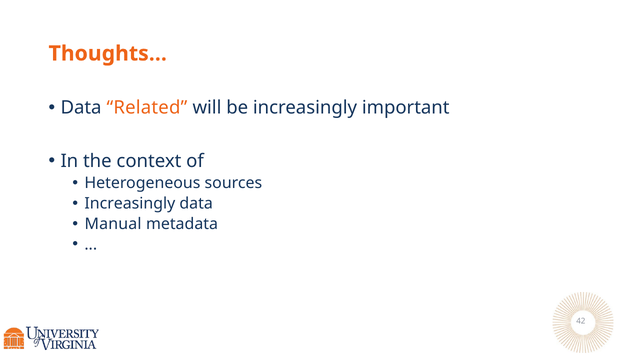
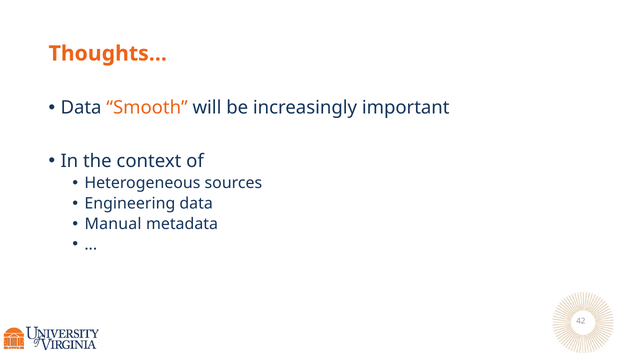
Related: Related -> Smooth
Increasingly at (130, 204): Increasingly -> Engineering
